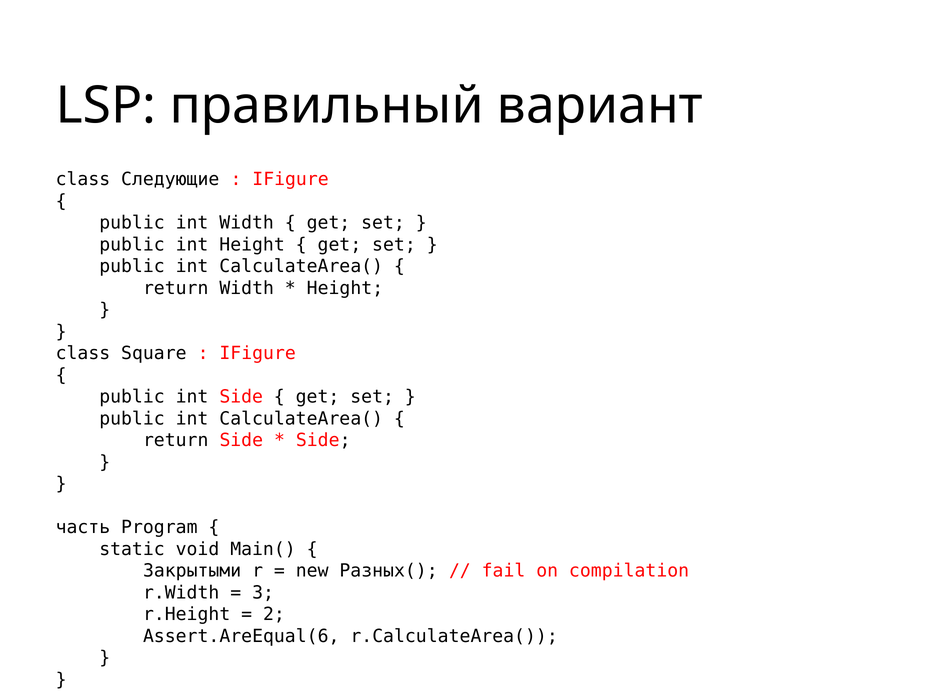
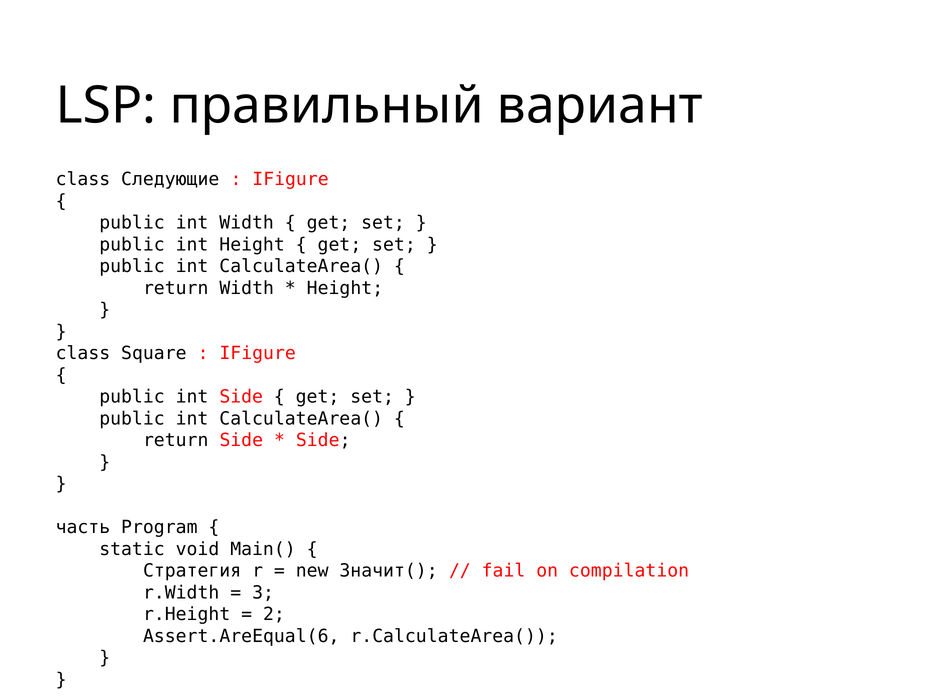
Закрытыми: Закрытыми -> Стратегия
Разных(: Разных( -> Значит(
